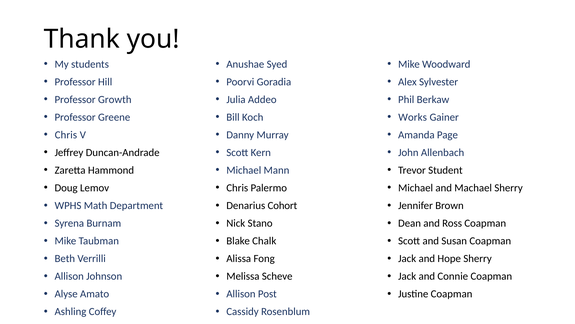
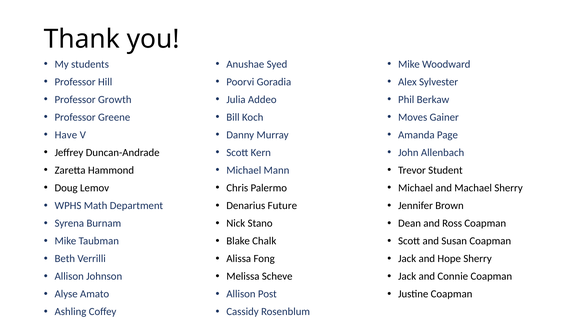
Works: Works -> Moves
Chris at (66, 135): Chris -> Have
Cohort: Cohort -> Future
